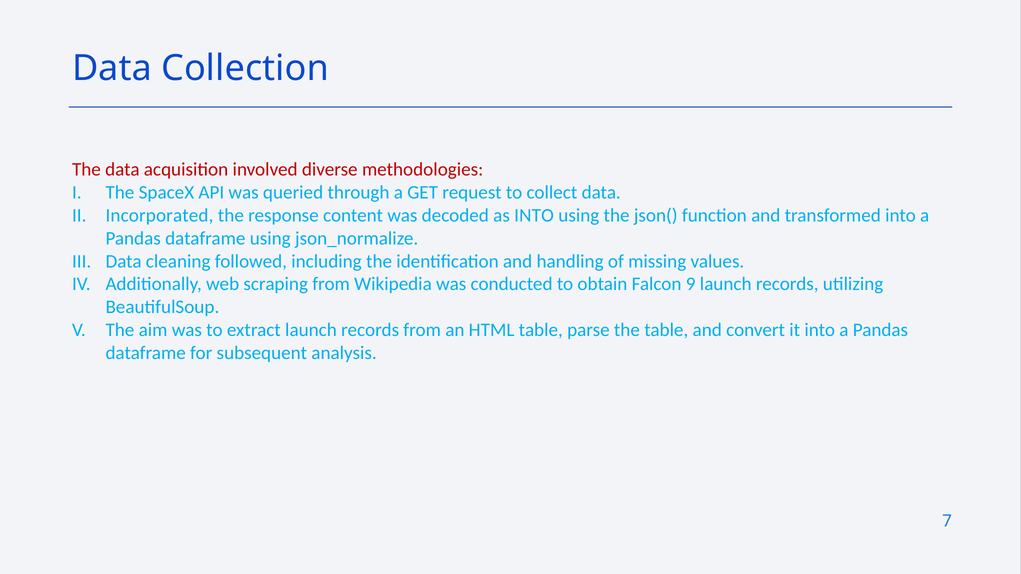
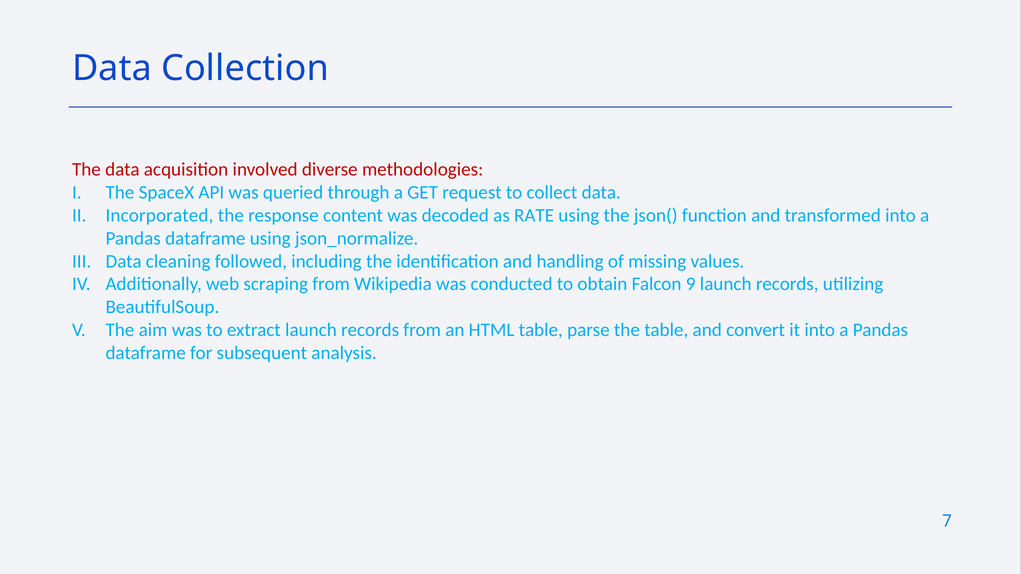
as INTO: INTO -> RATE
